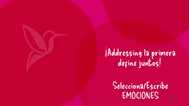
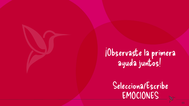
¡Addressing: ¡Addressing -> ¡Observaste
define: define -> ayuda
